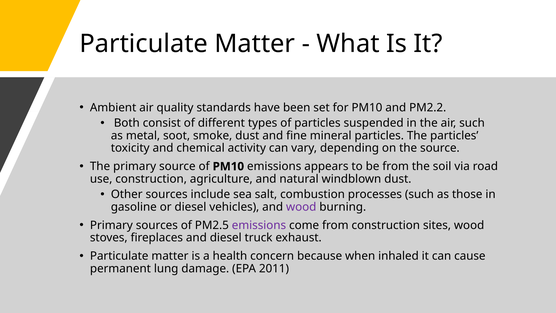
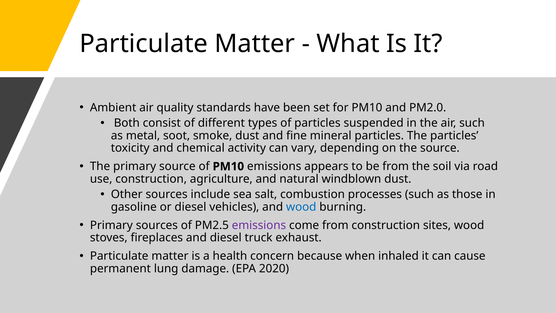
PM2.2: PM2.2 -> PM2.0
wood at (301, 207) colour: purple -> blue
2011: 2011 -> 2020
